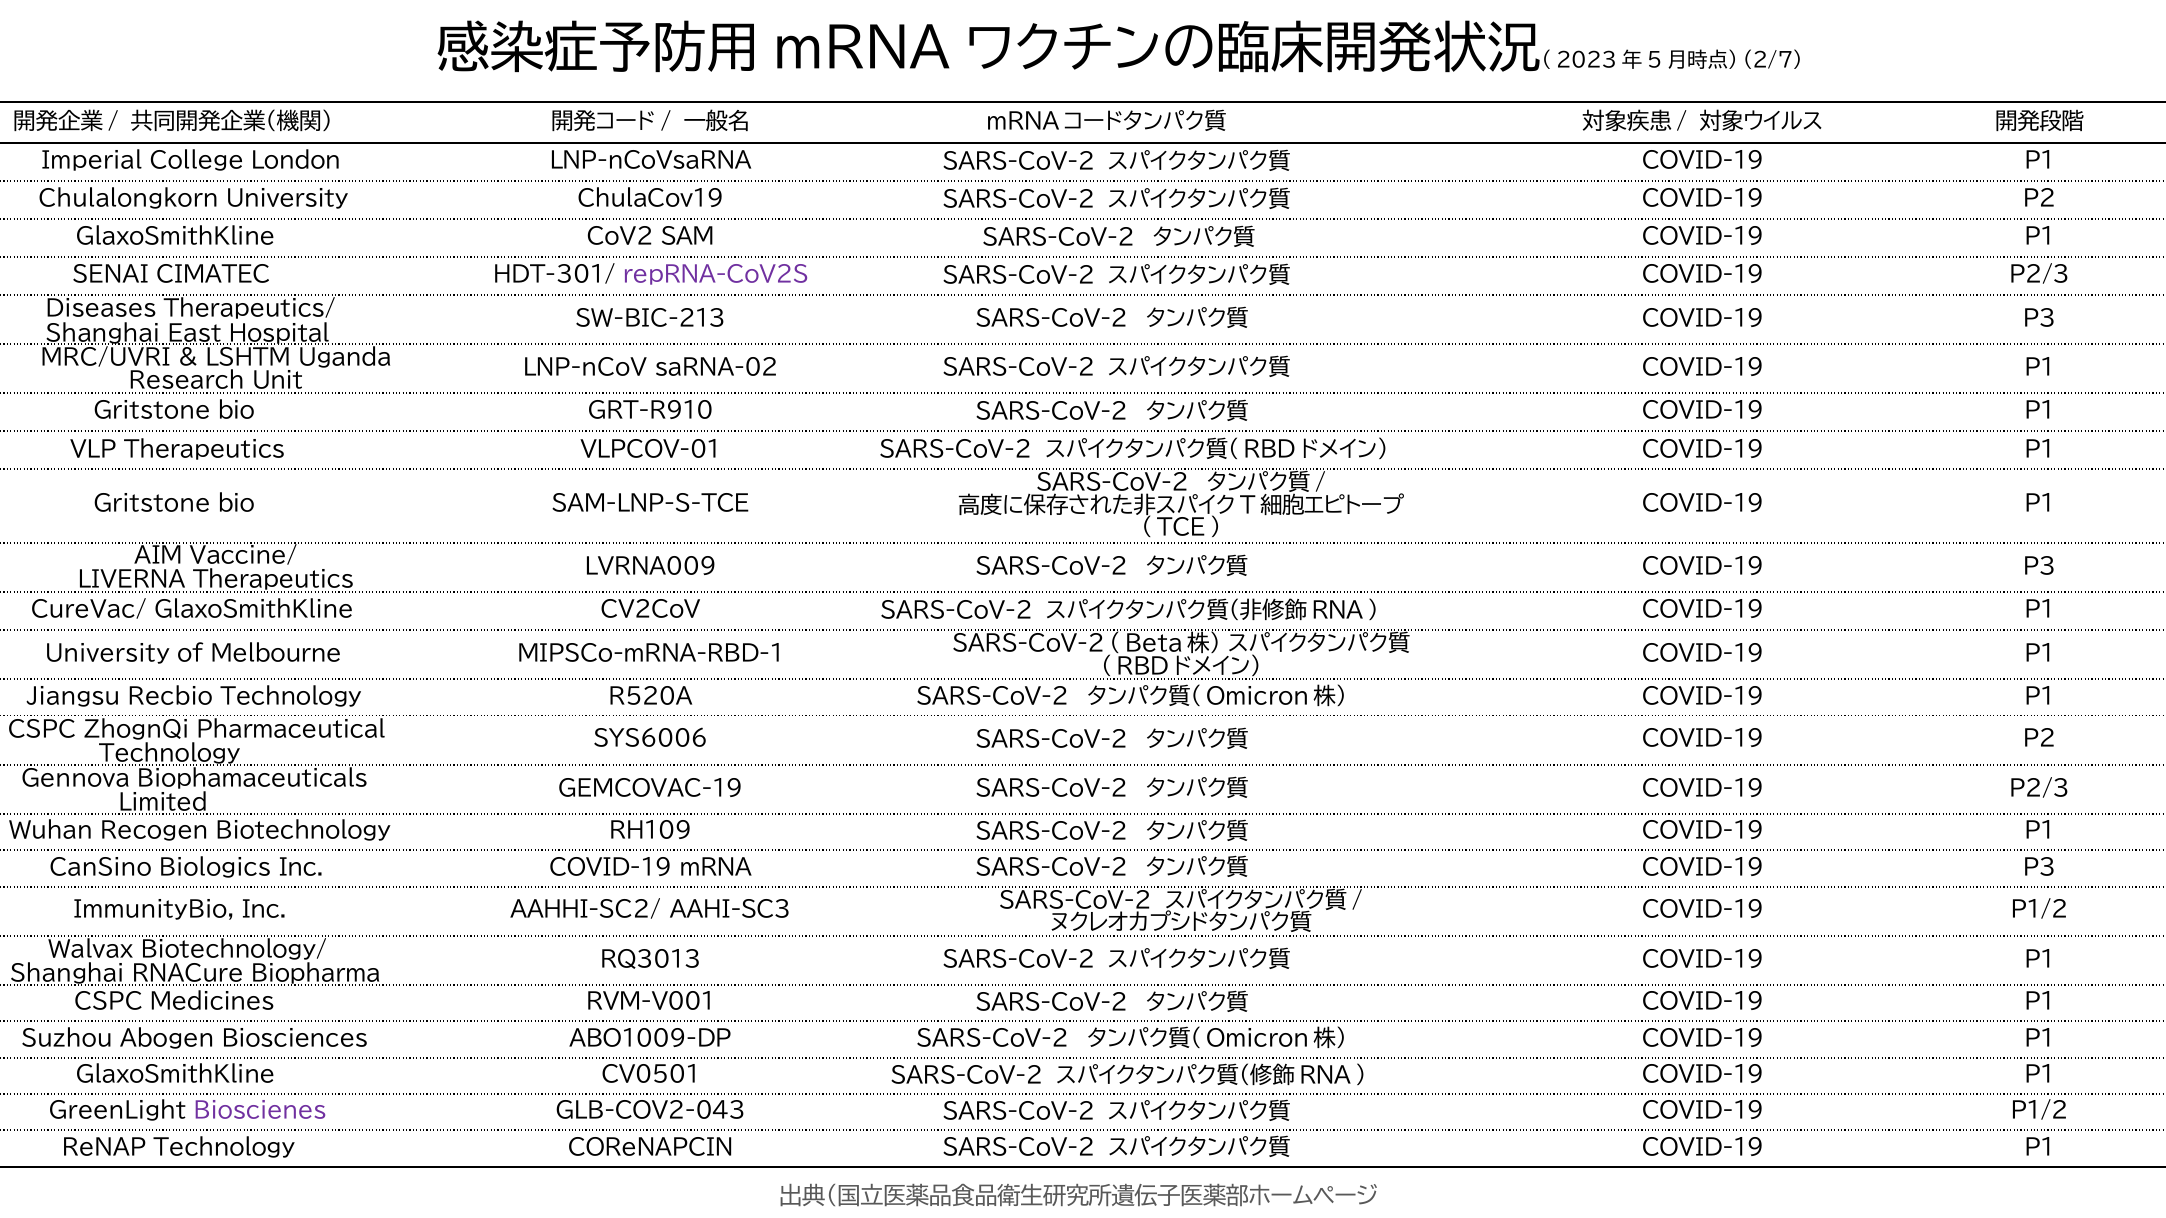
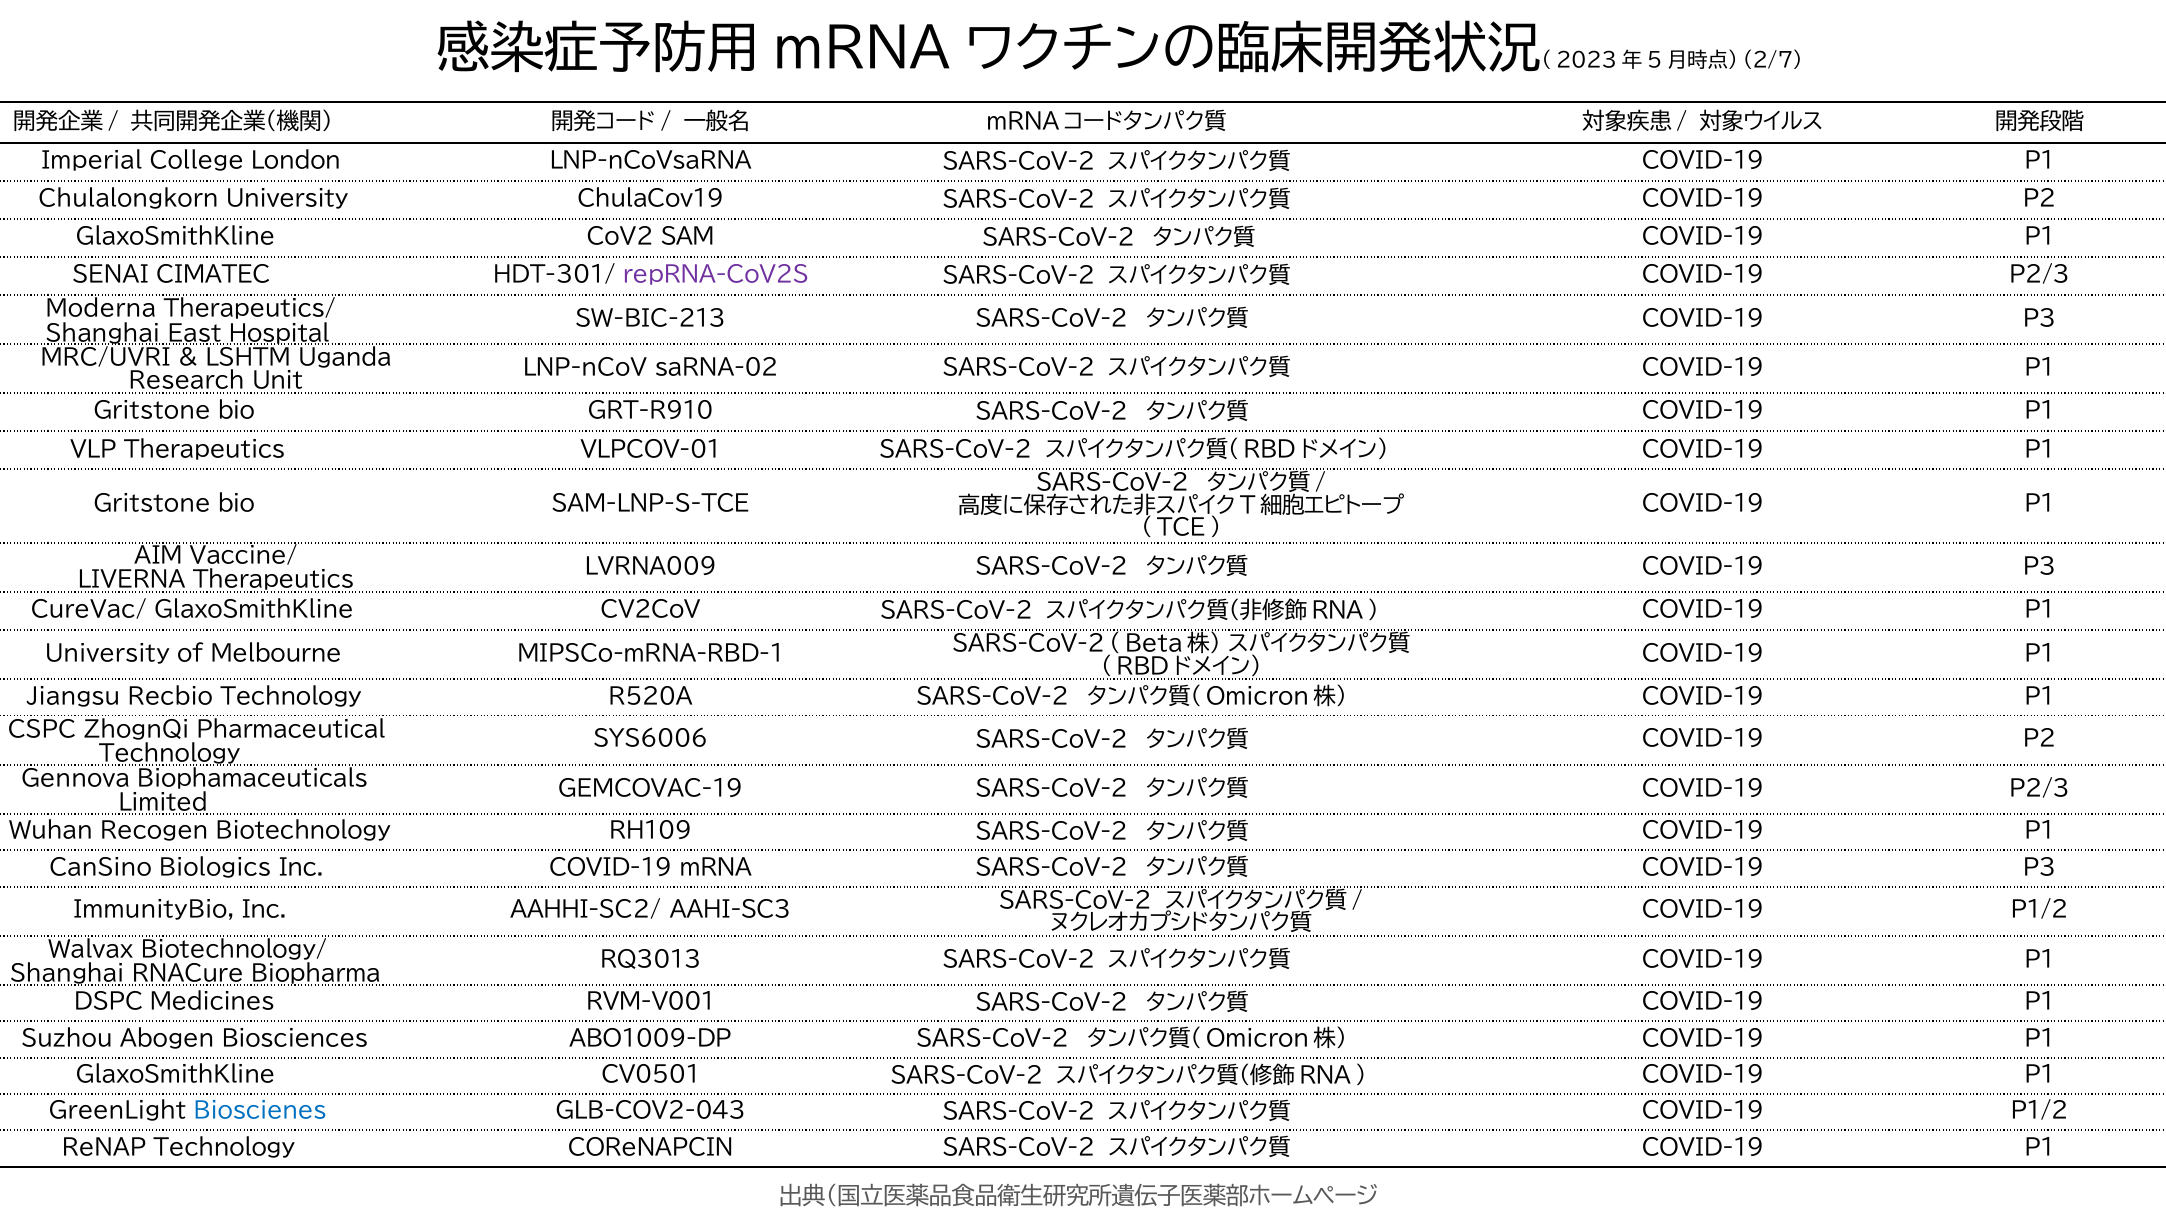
Diseases: Diseases -> Moderna
CSPC at (108, 1003): CSPC -> DSPC
Bioscienes colour: purple -> blue
